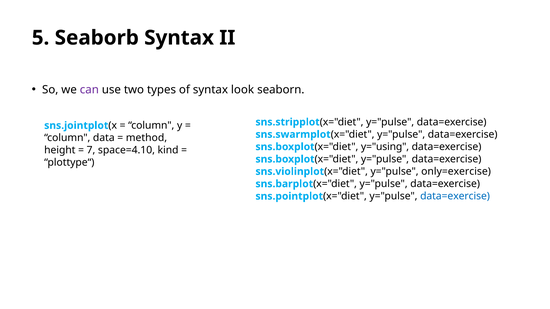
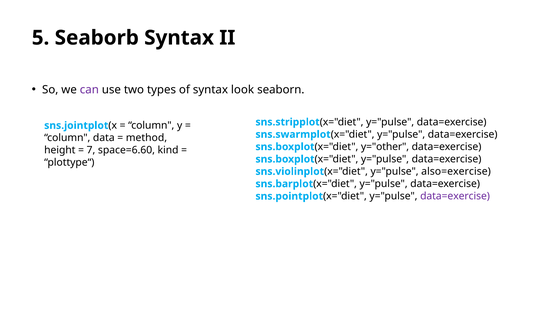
y="using: y="using -> y="other
space=4.10: space=4.10 -> space=6.60
only=exercise: only=exercise -> also=exercise
data=exercise at (455, 196) colour: blue -> purple
